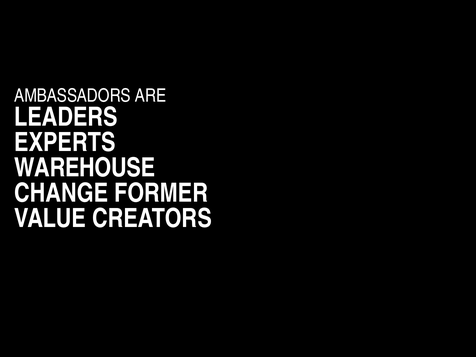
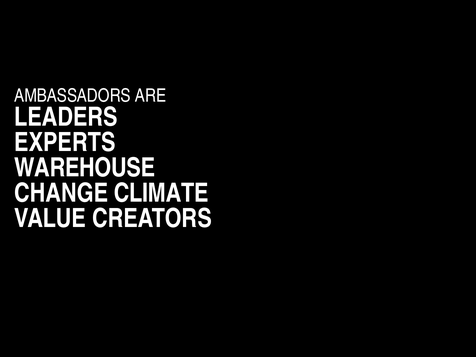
FORMER: FORMER -> CLIMATE
